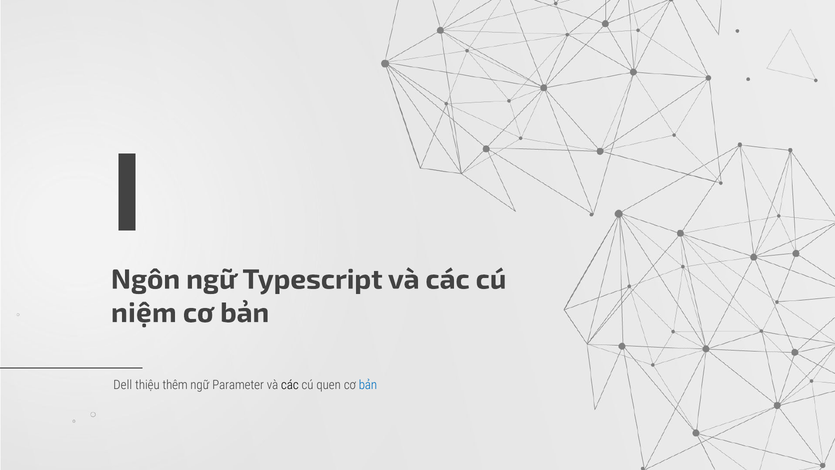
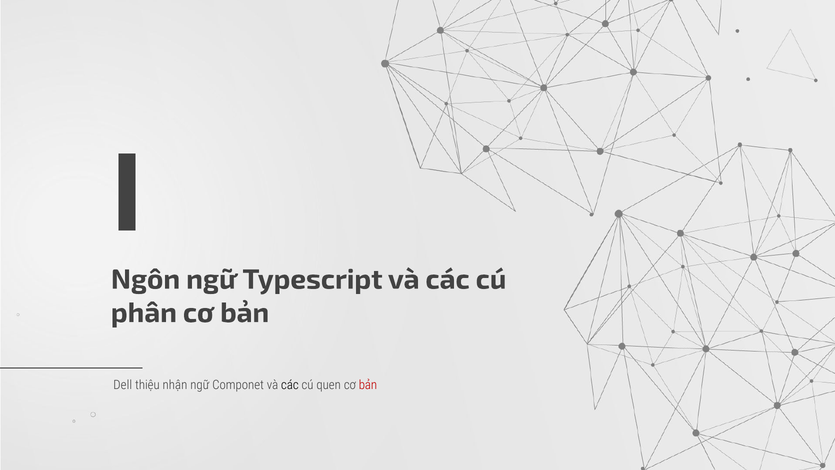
niệm: niệm -> phân
thêm: thêm -> nhận
Parameter: Parameter -> Componet
bản at (368, 385) colour: blue -> red
